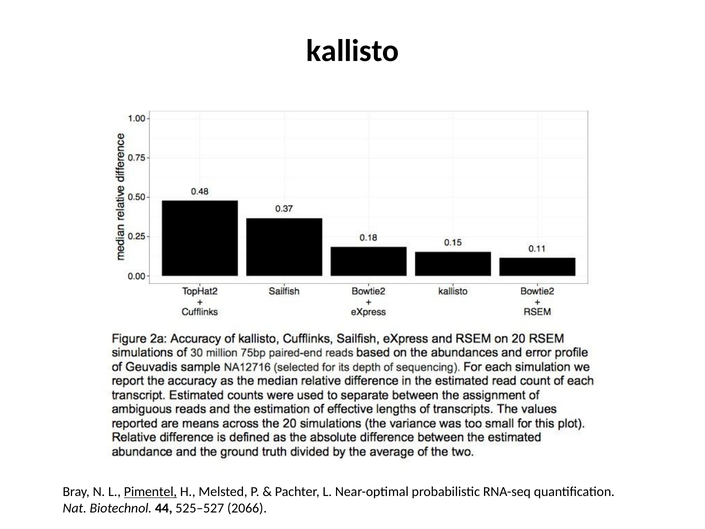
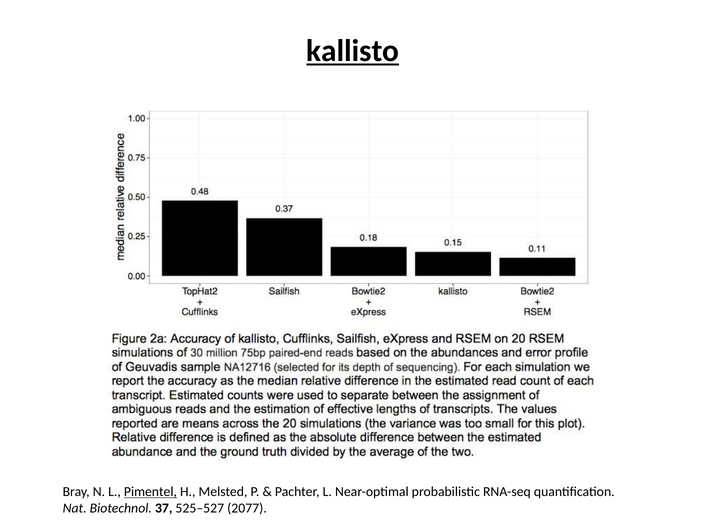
kallisto underline: none -> present
44: 44 -> 37
2066: 2066 -> 2077
